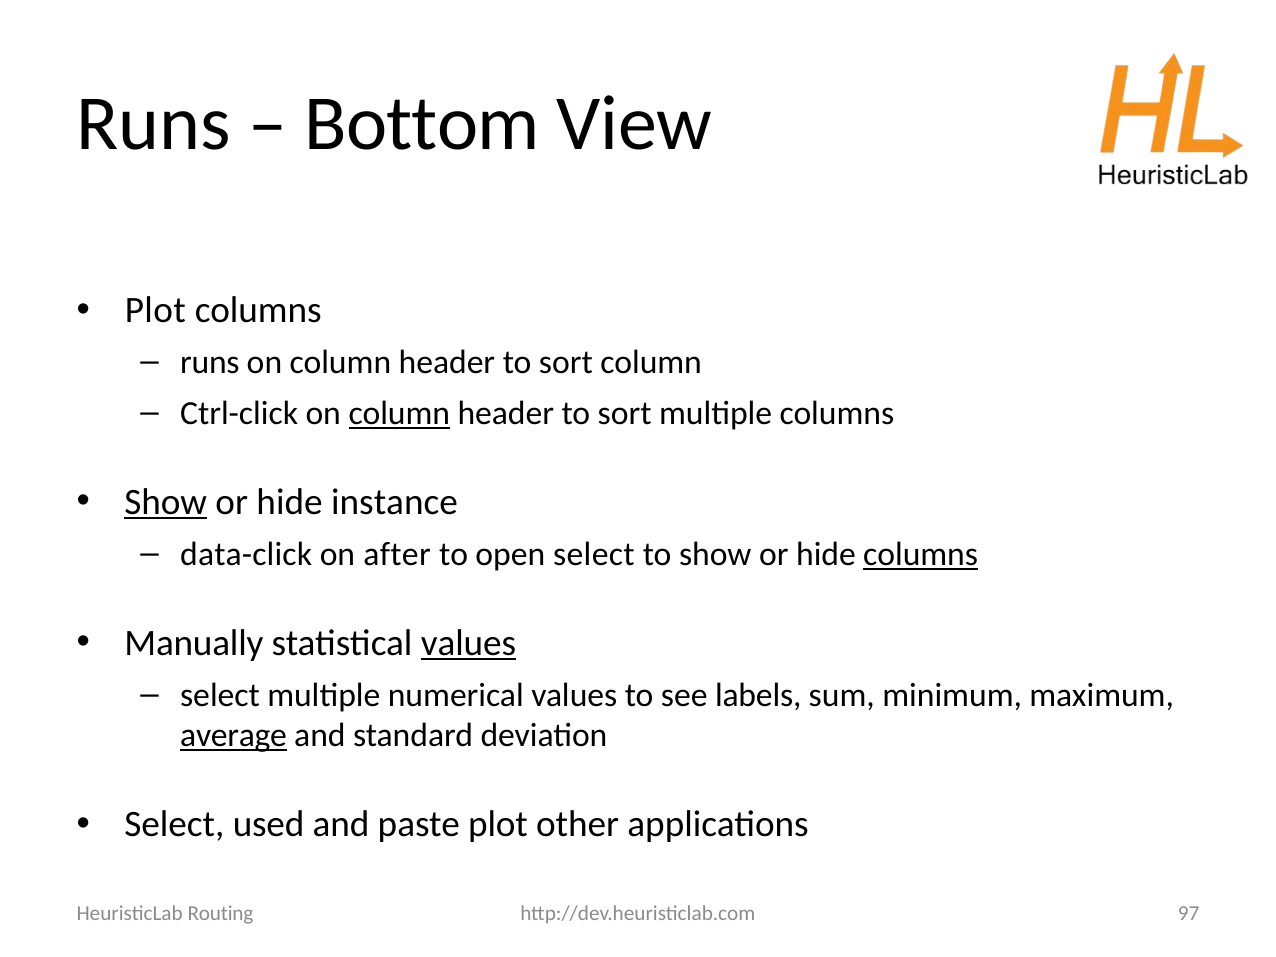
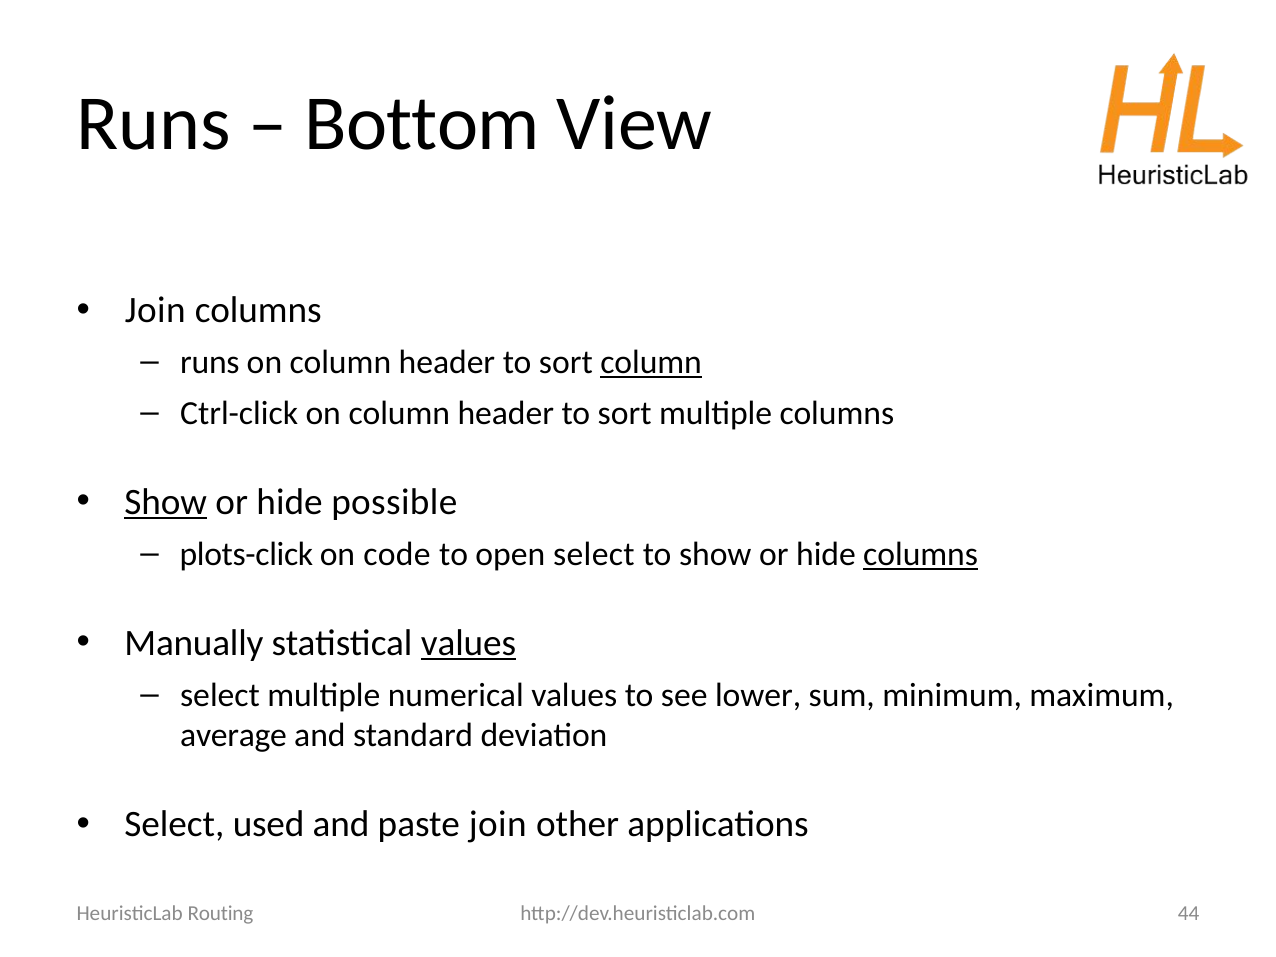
Plot at (155, 311): Plot -> Join
column at (651, 363) underline: none -> present
column at (399, 413) underline: present -> none
instance: instance -> possible
data-click: data-click -> plots-click
after: after -> code
labels: labels -> lower
average underline: present -> none
paste plot: plot -> join
97: 97 -> 44
